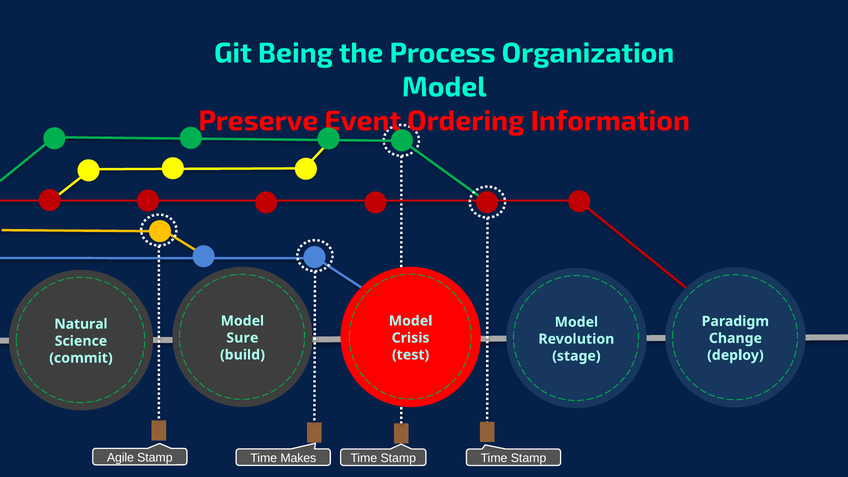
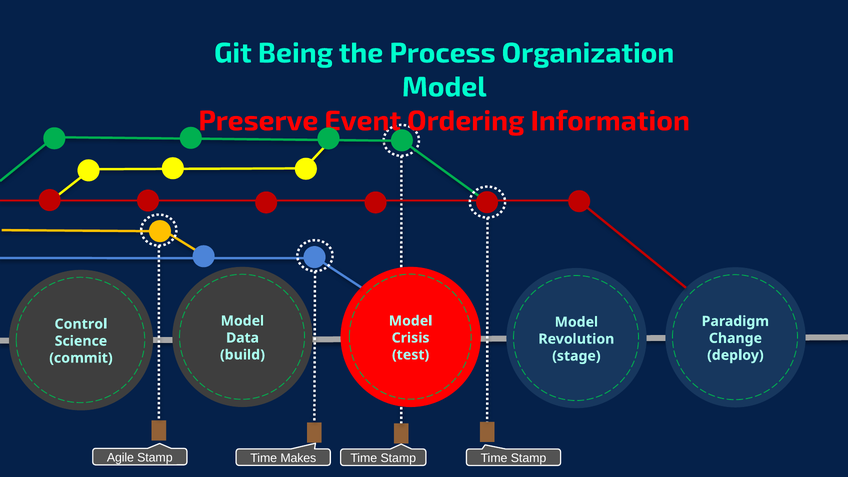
Natural: Natural -> Control
Sure: Sure -> Data
